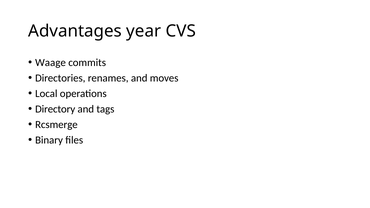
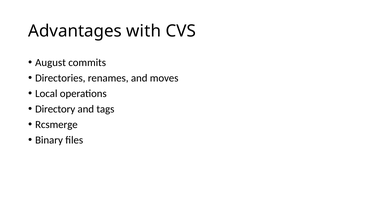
year: year -> with
Waage: Waage -> August
